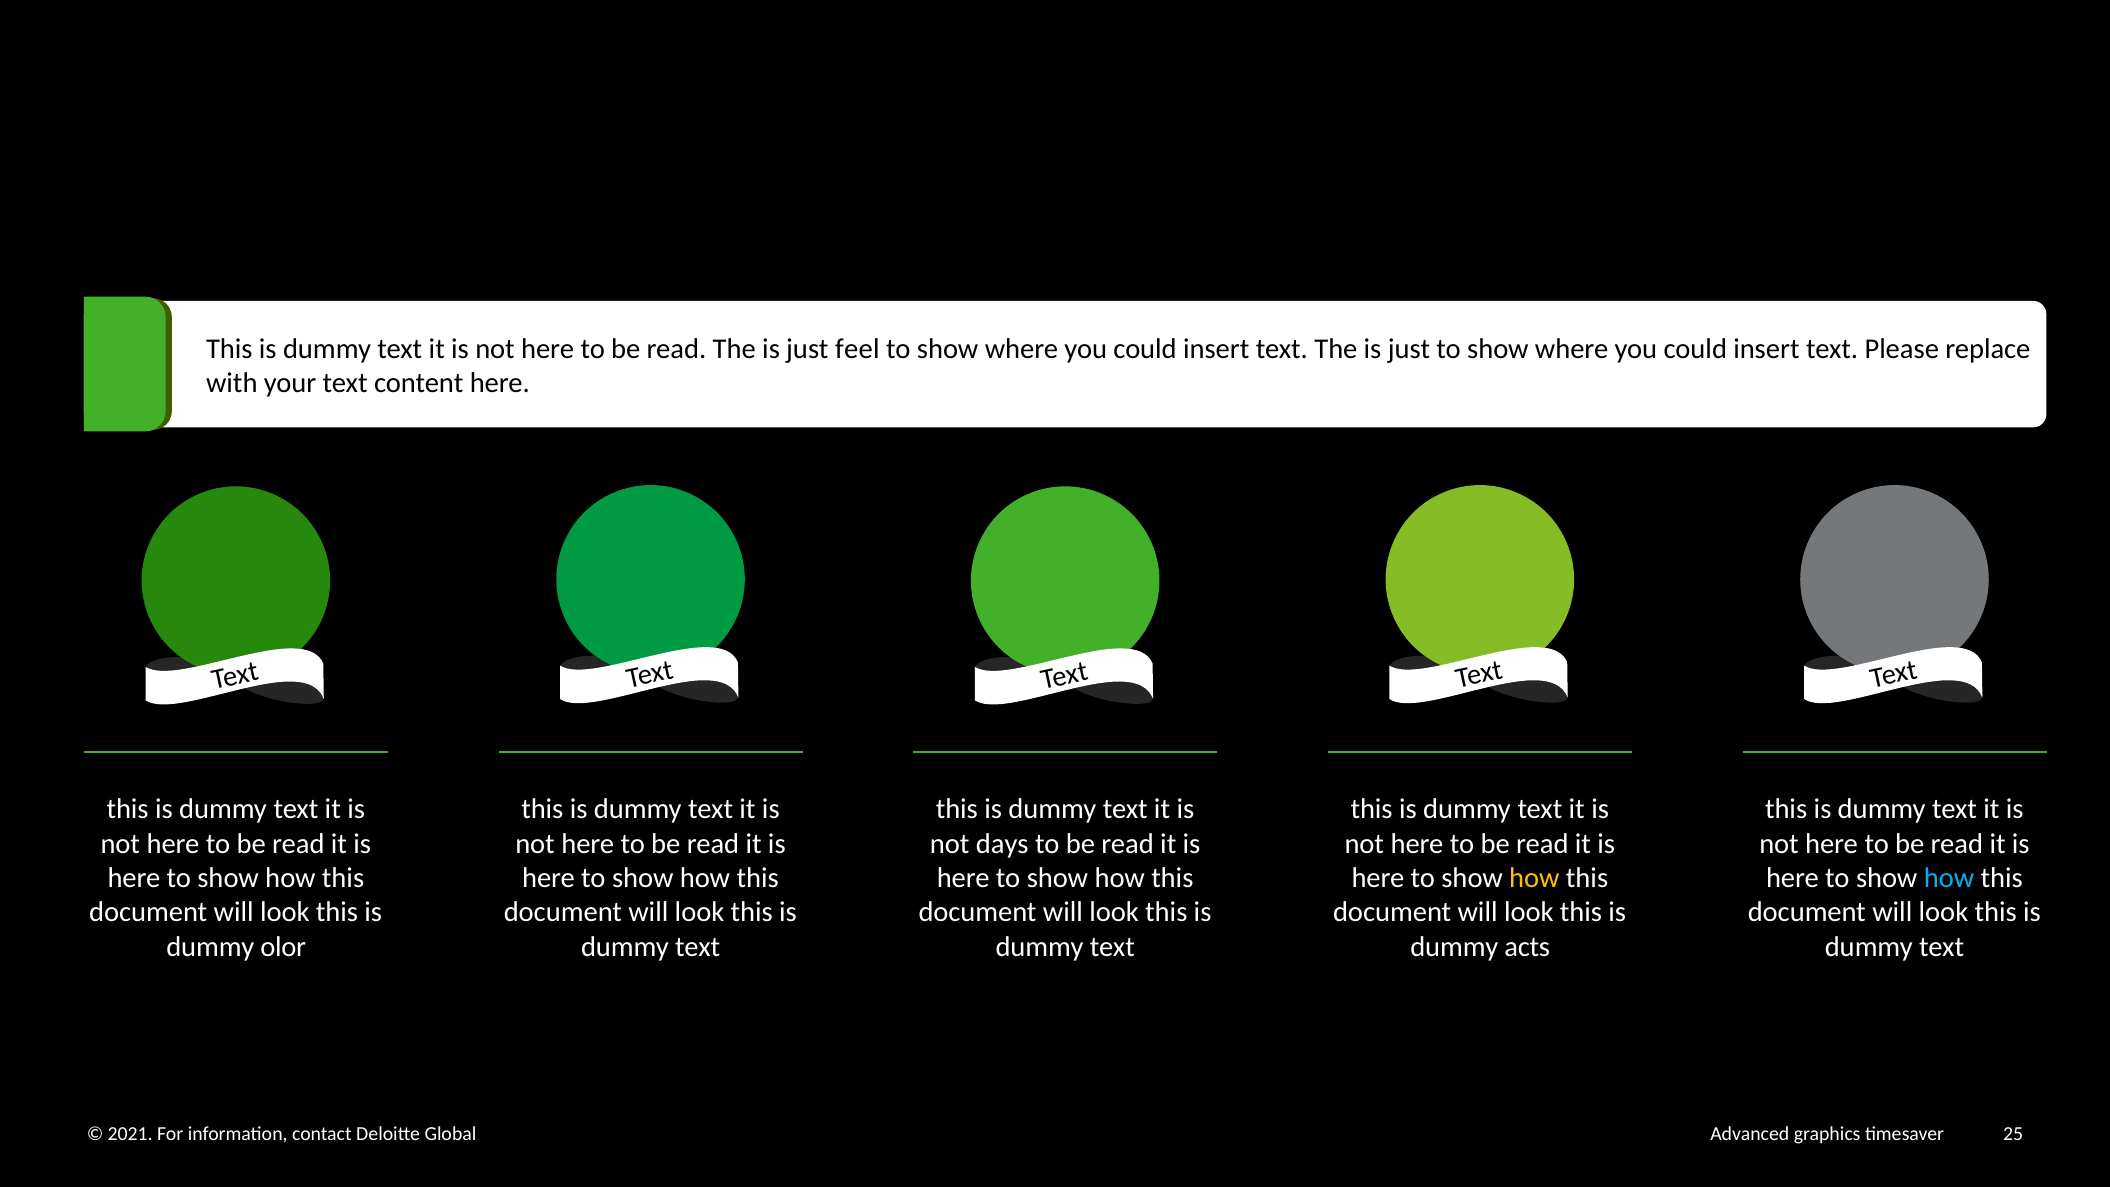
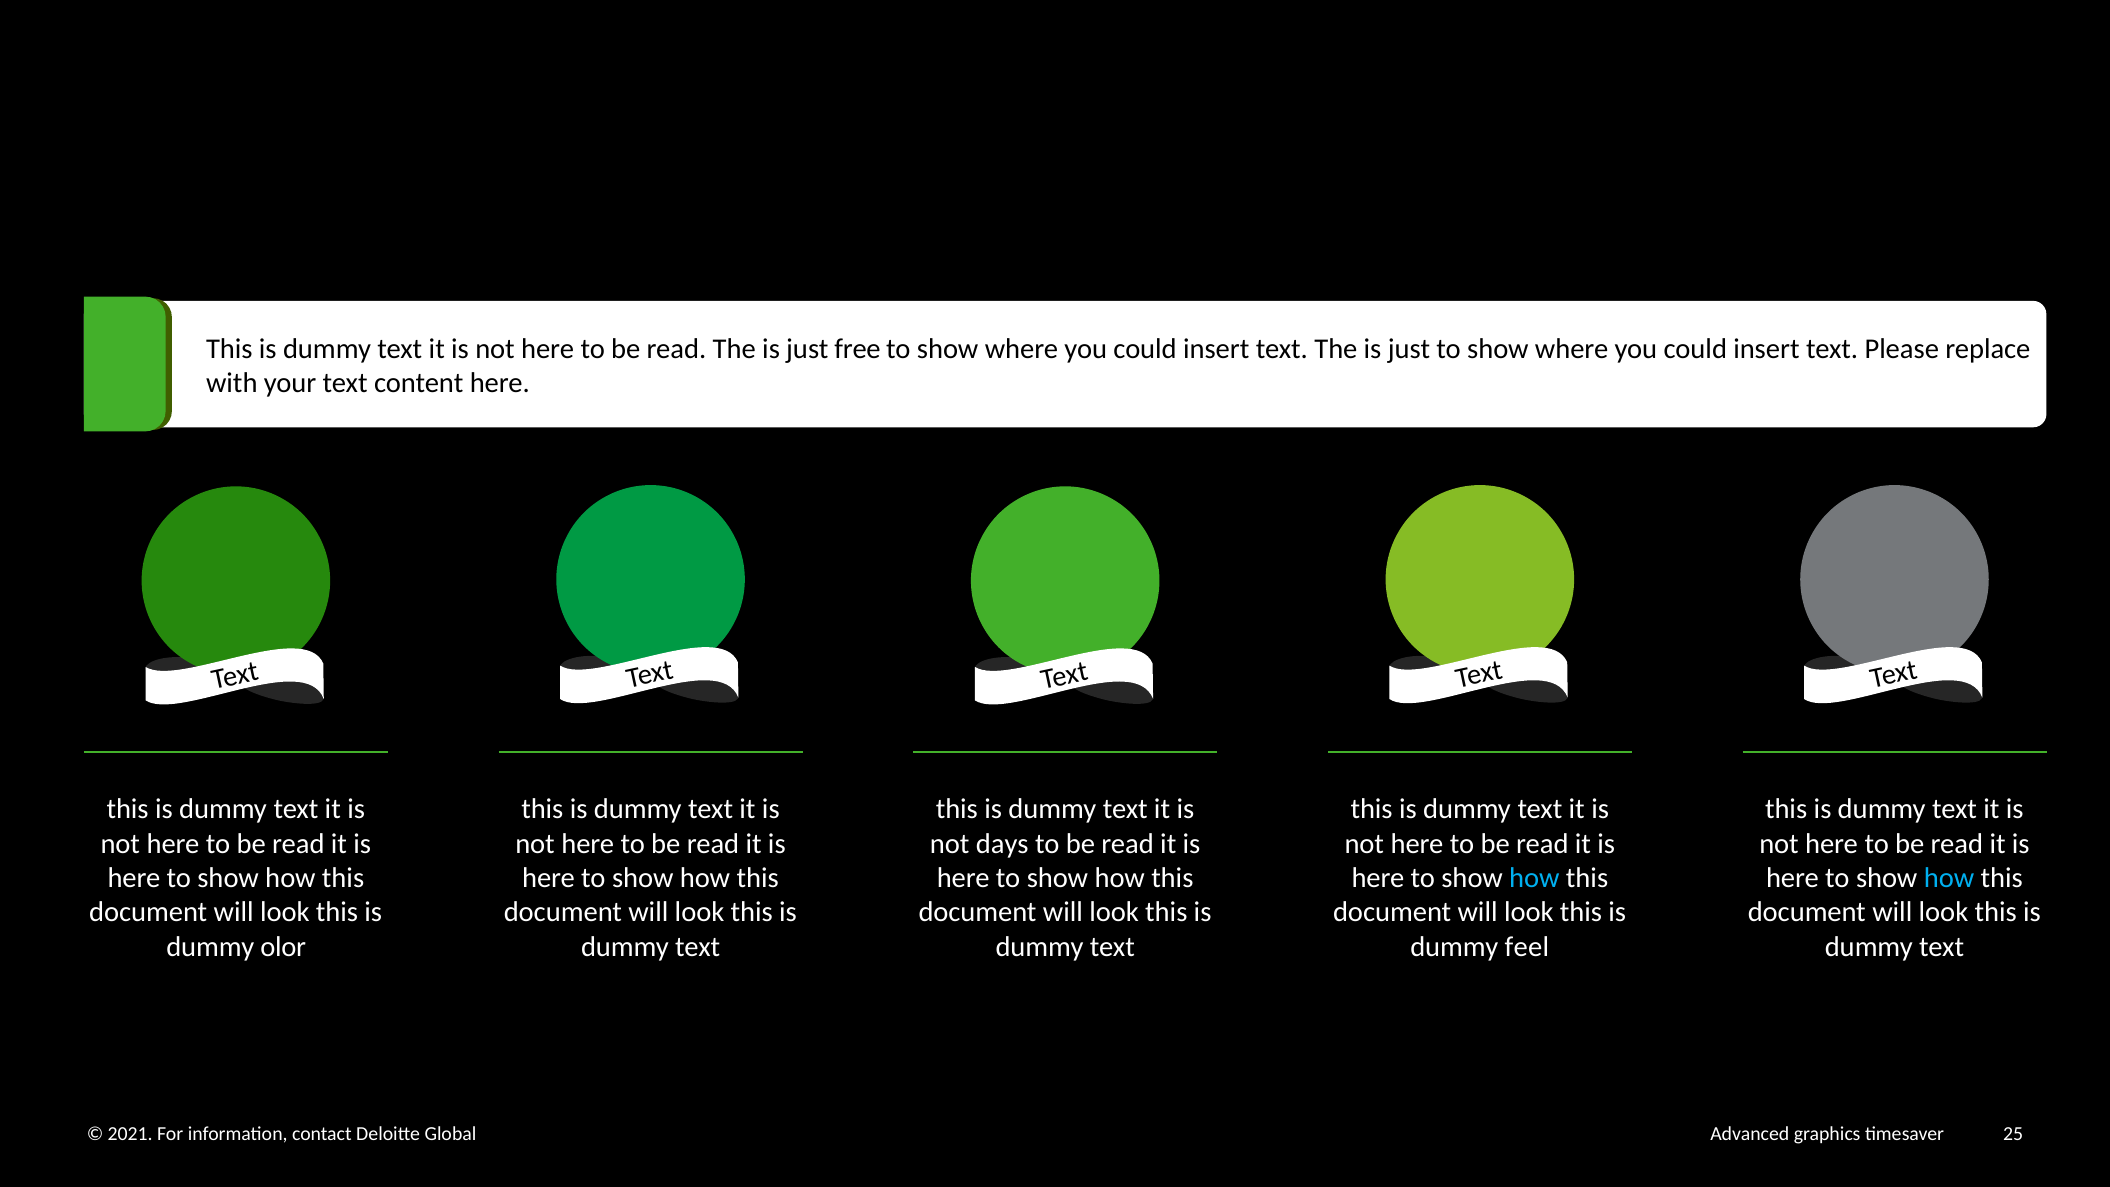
feel: feel -> free
how at (1534, 878) colour: yellow -> light blue
acts: acts -> feel
